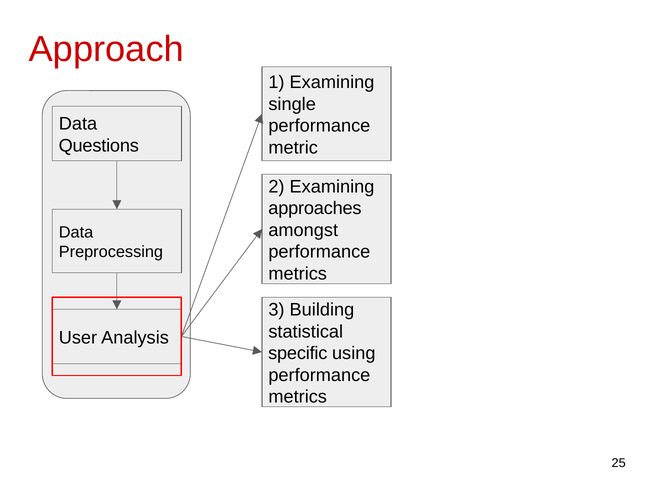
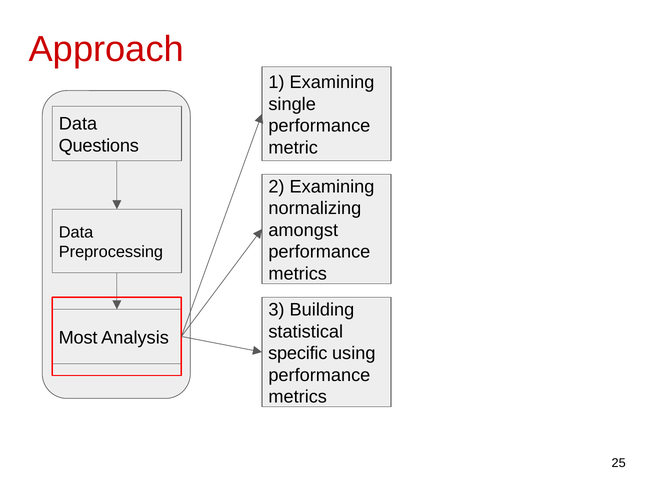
approaches: approaches -> normalizing
User: User -> Most
